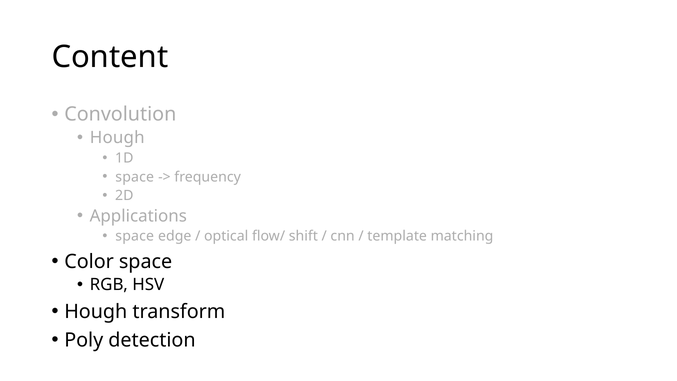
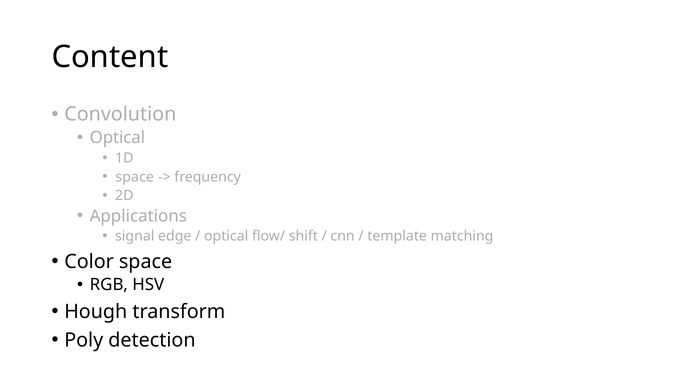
Hough at (117, 138): Hough -> Optical
space at (135, 236): space -> signal
